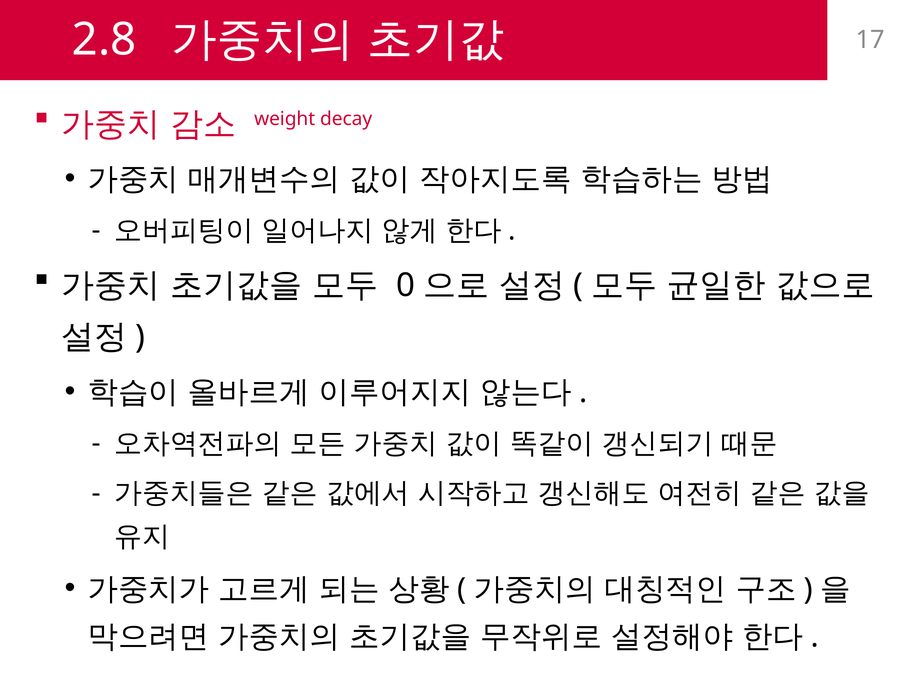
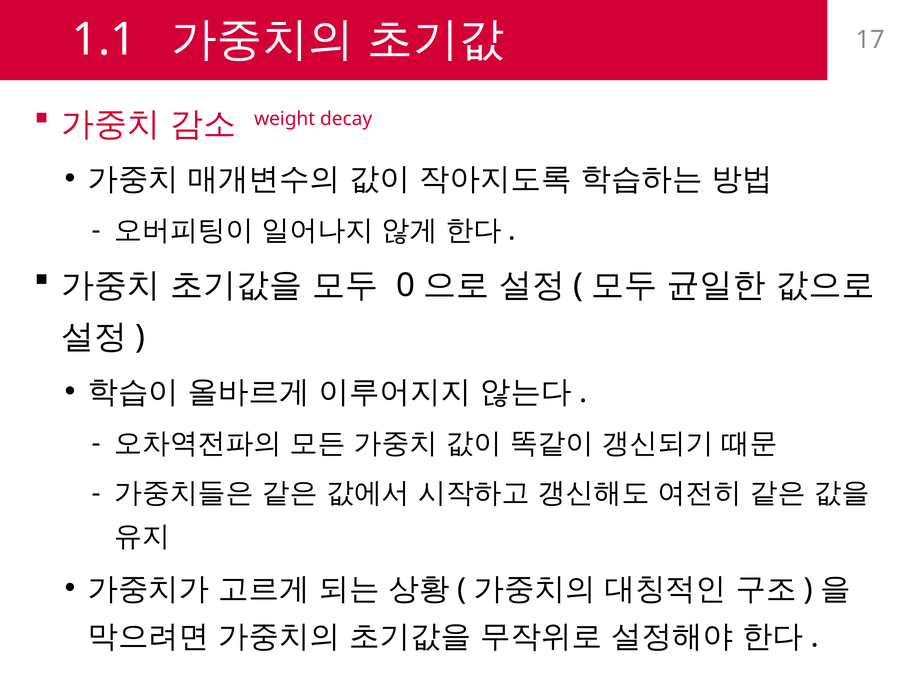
2.8: 2.8 -> 1.1
